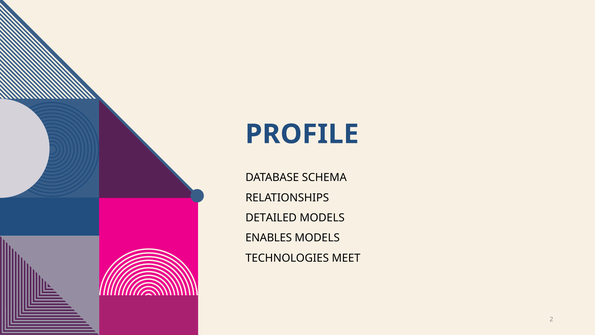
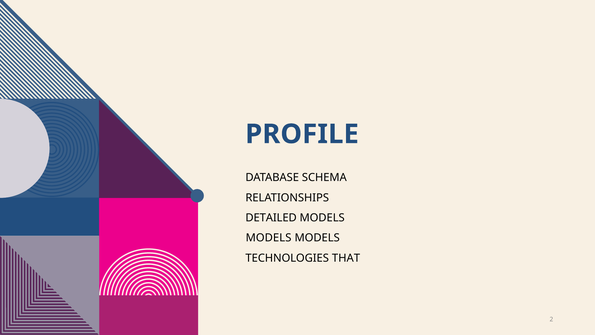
ENABLES at (269, 238): ENABLES -> MODELS
MEET: MEET -> THAT
